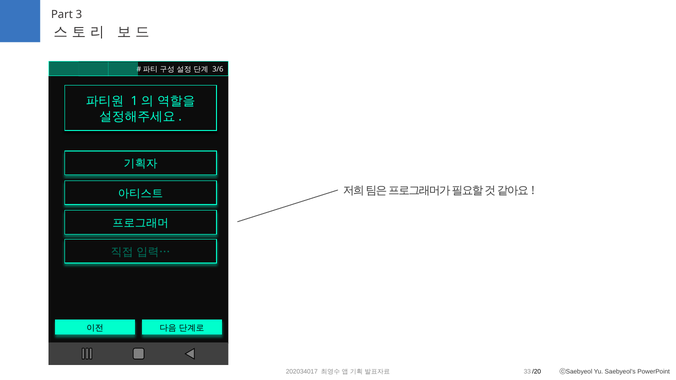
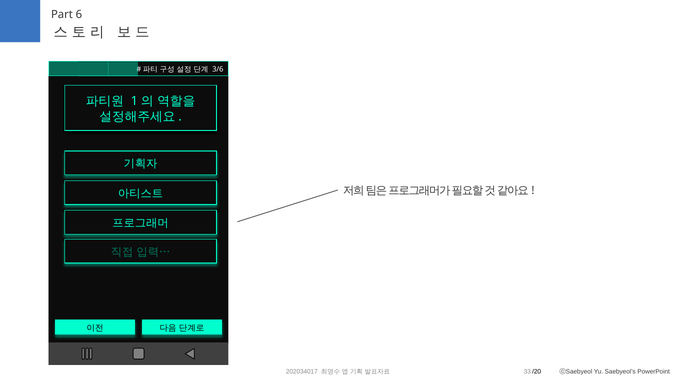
3: 3 -> 6
